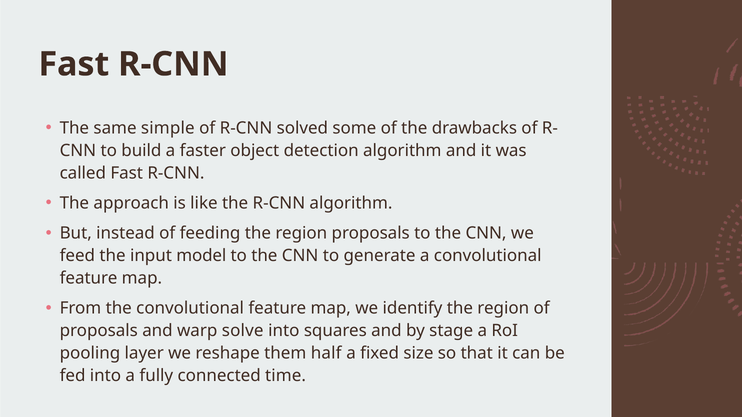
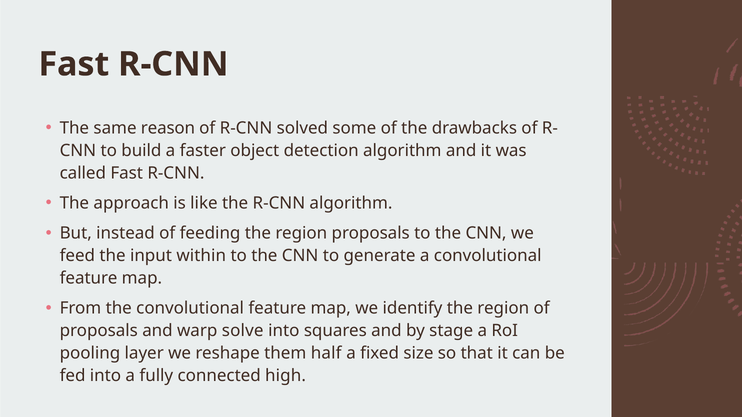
simple: simple -> reason
model: model -> within
time: time -> high
